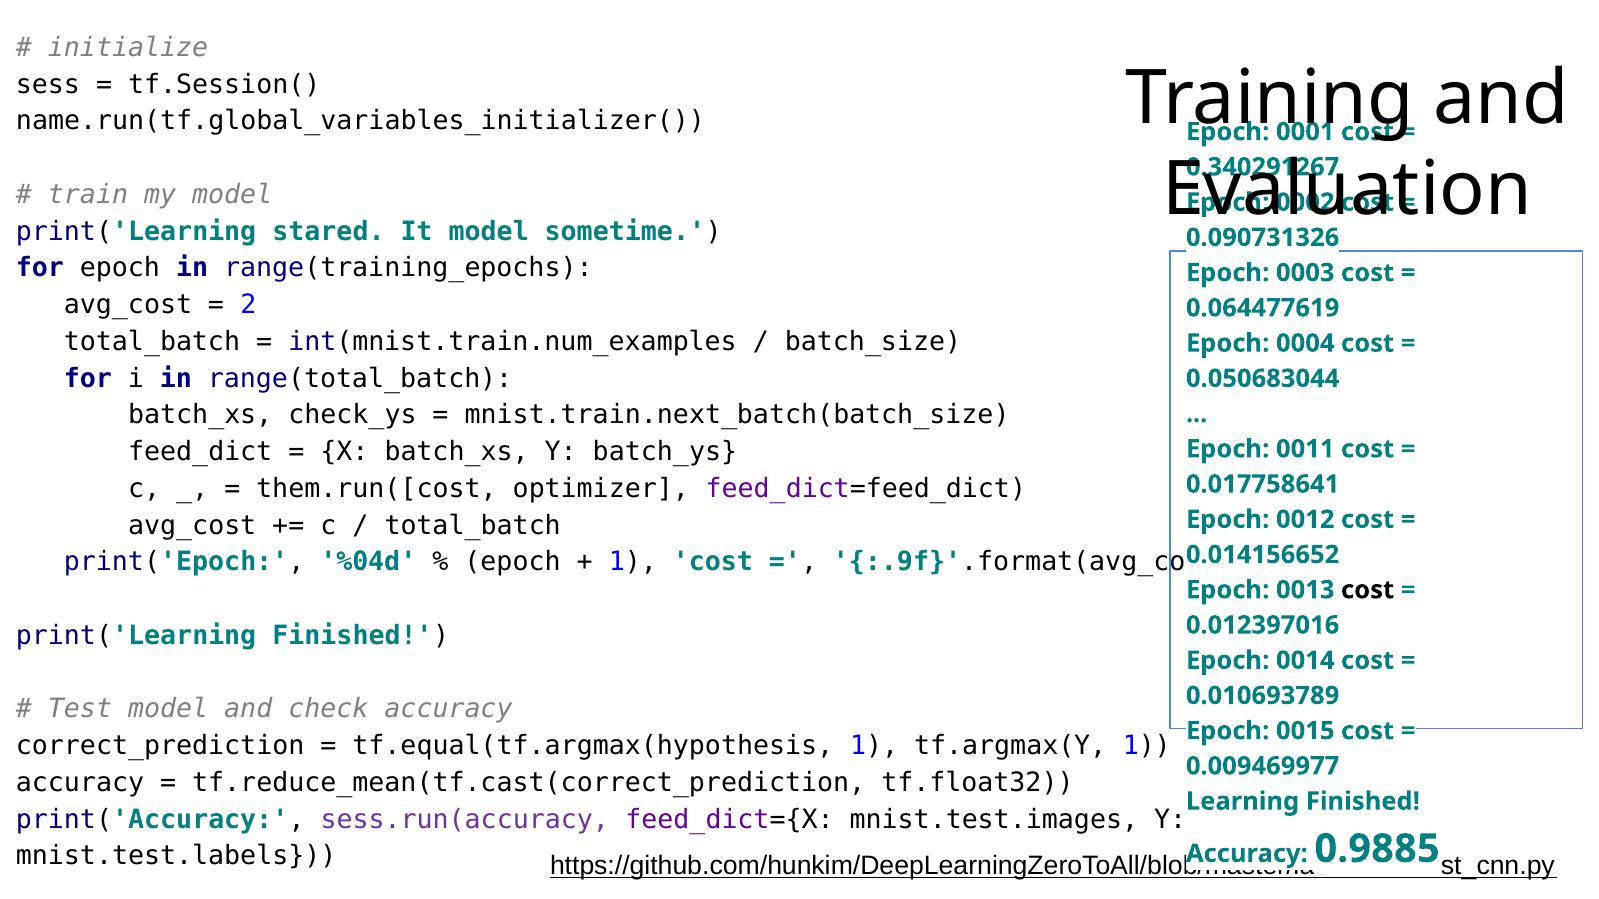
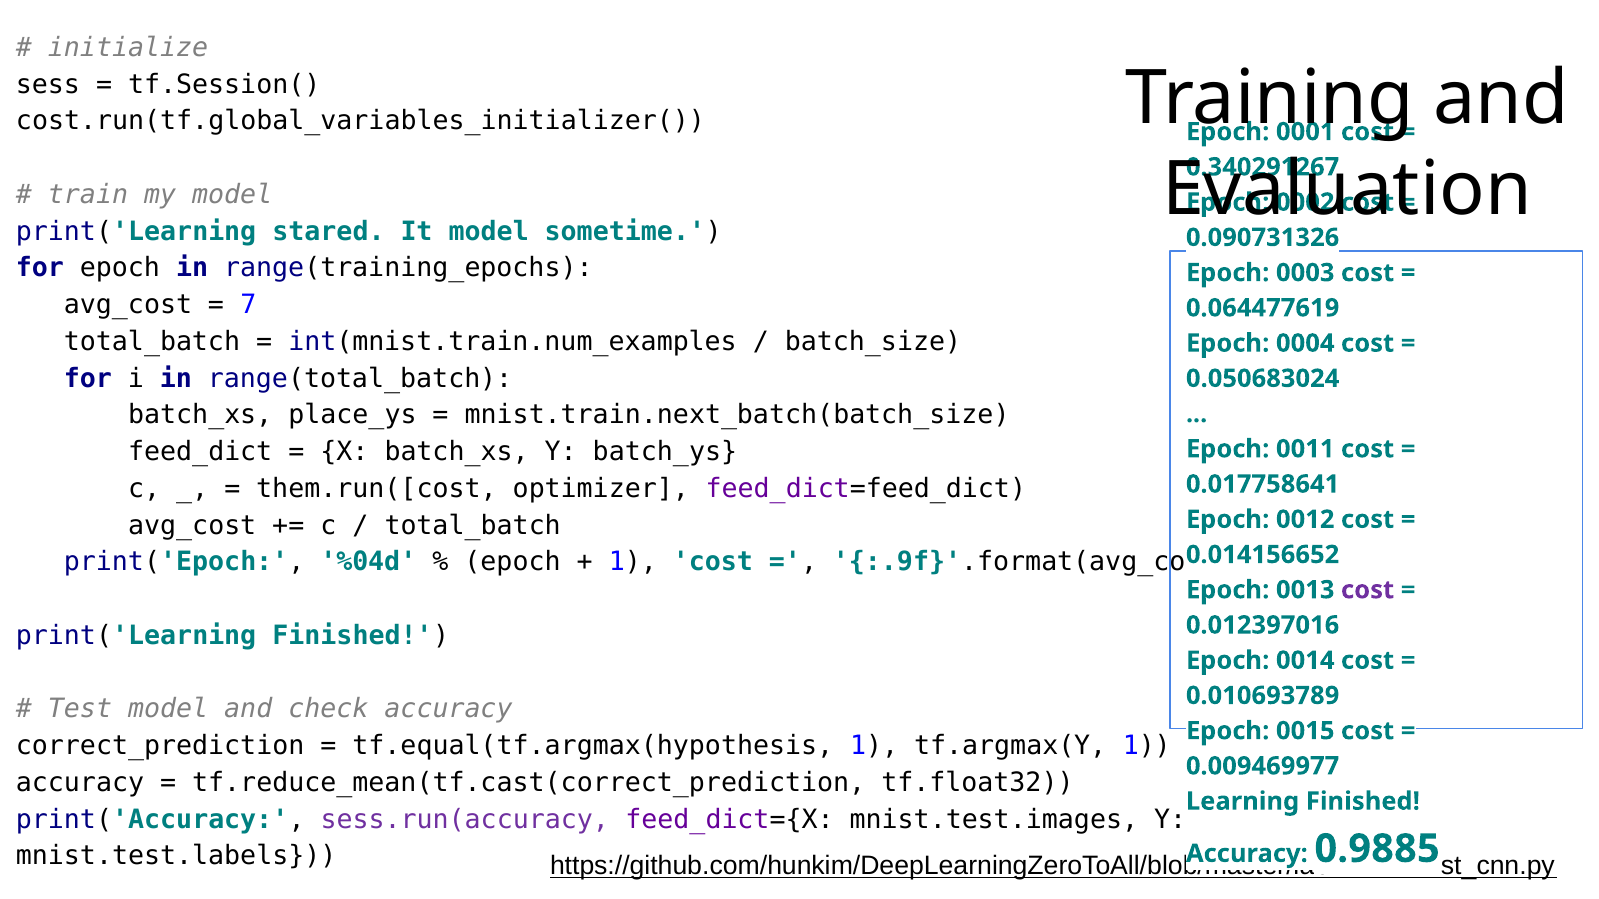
name.run(tf.global_variables_initializer(: name.run(tf.global_variables_initializer( -> cost.run(tf.global_variables_initializer(
2: 2 -> 7
0.050683044: 0.050683044 -> 0.050683024
check_ys: check_ys -> place_ys
cost at (1368, 590) colour: black -> purple
